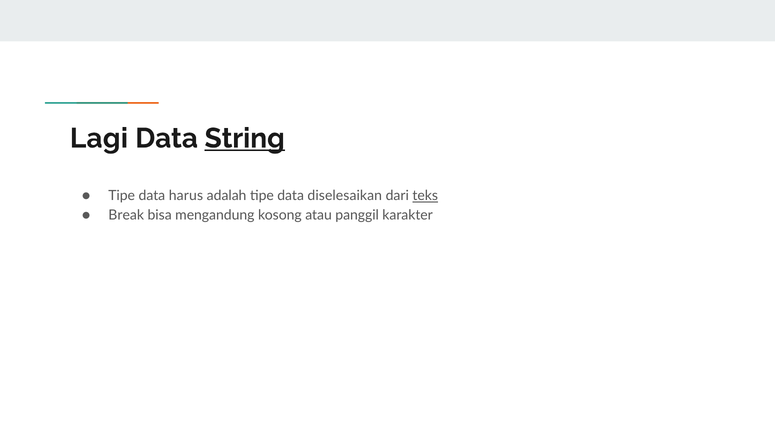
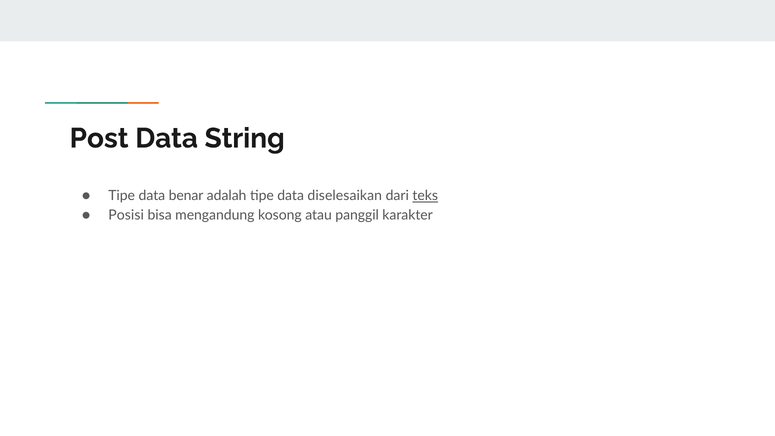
Lagi: Lagi -> Post
String underline: present -> none
harus: harus -> benar
Break: Break -> Posisi
